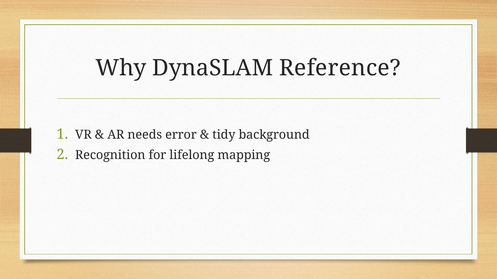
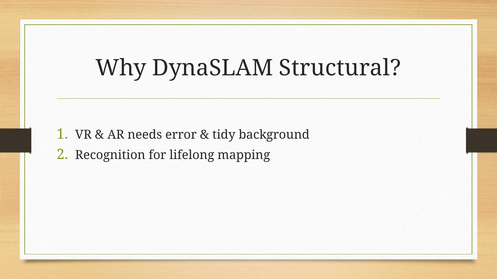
Reference: Reference -> Structural
